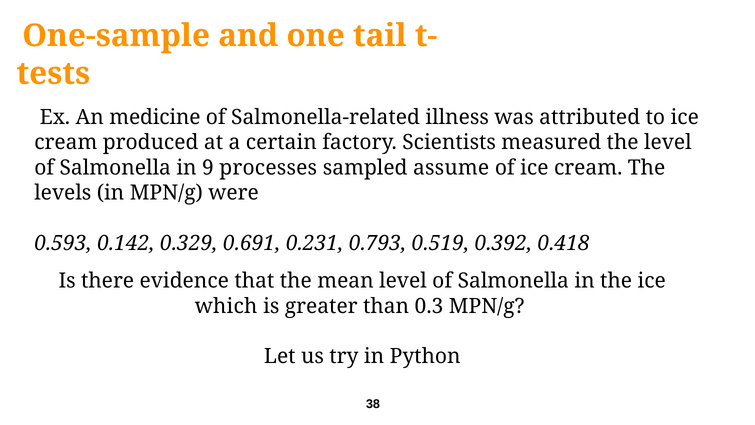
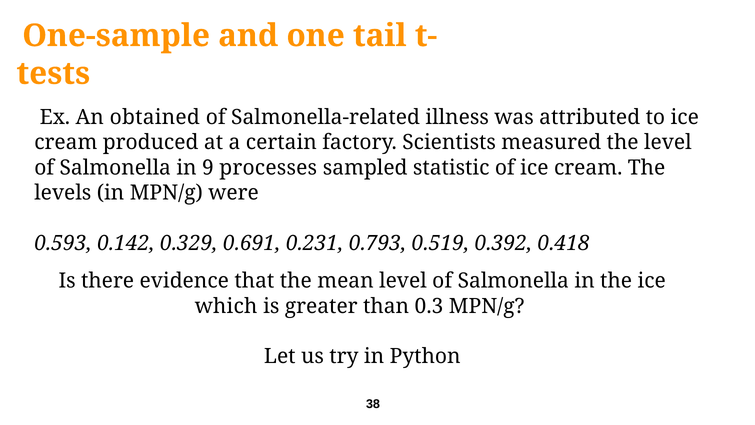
medicine: medicine -> obtained
assume: assume -> statistic
